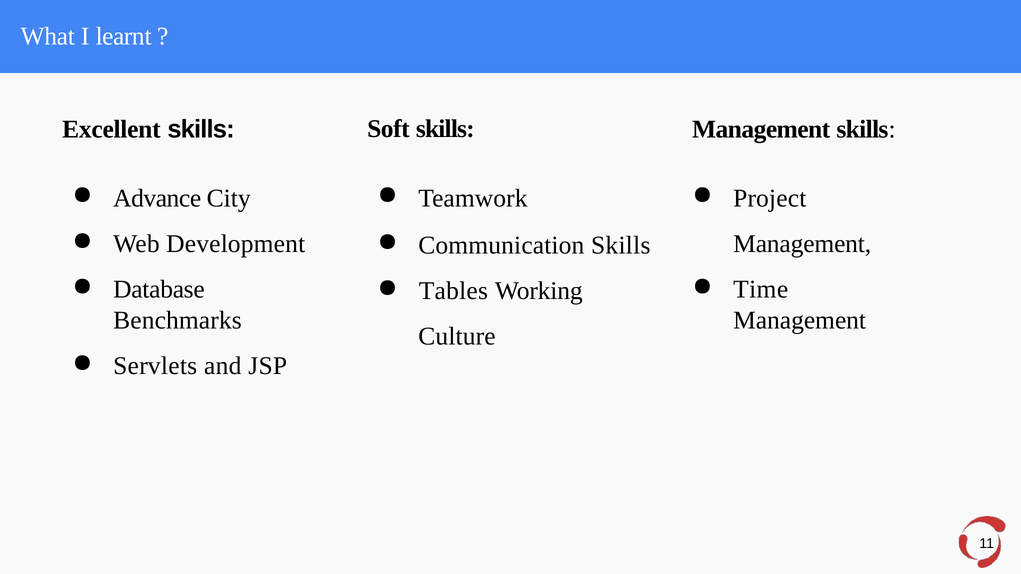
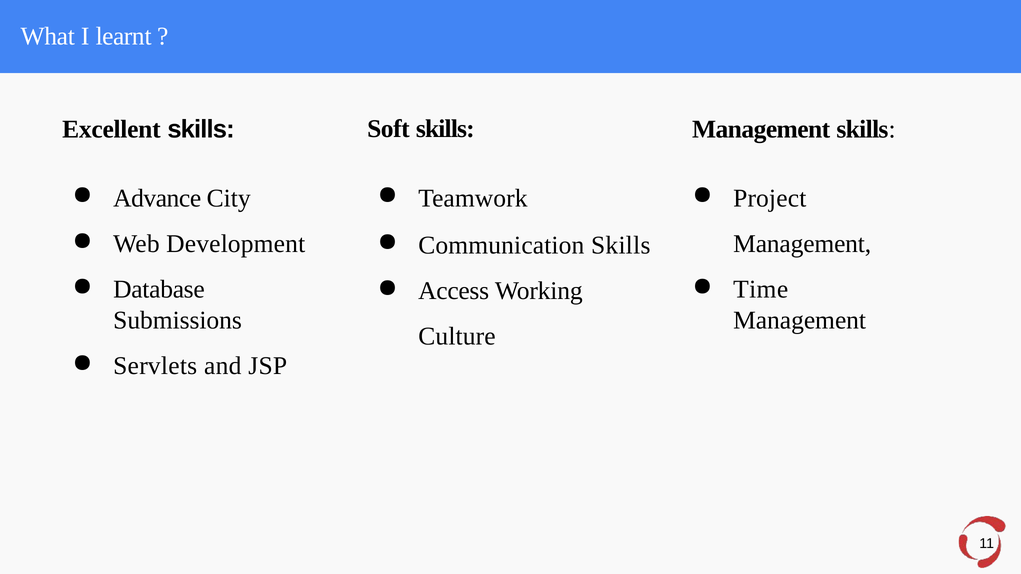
Tables: Tables -> Access
Benchmarks: Benchmarks -> Submissions
